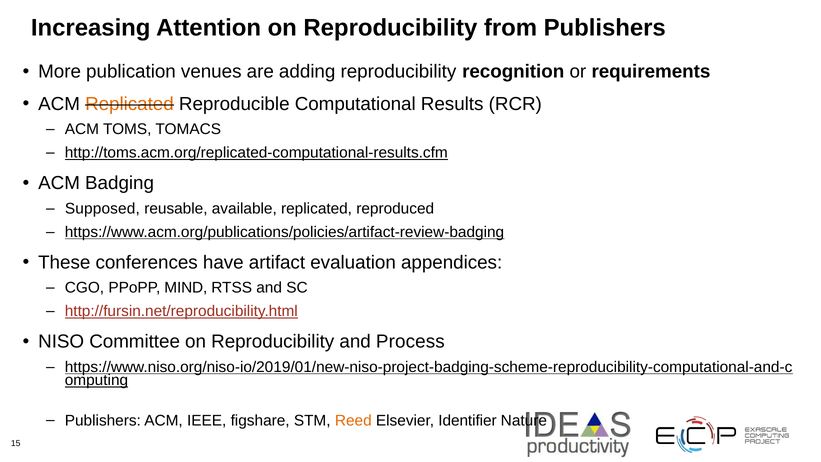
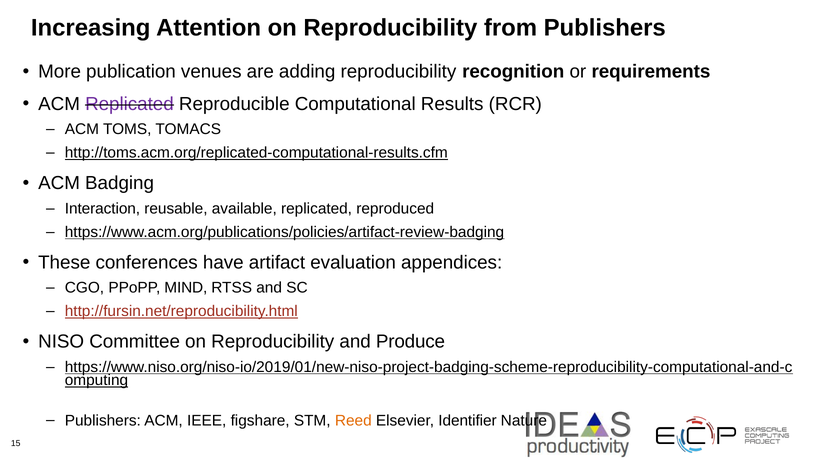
Replicated at (129, 104) colour: orange -> purple
Supposed: Supposed -> Interaction
Process: Process -> Produce
